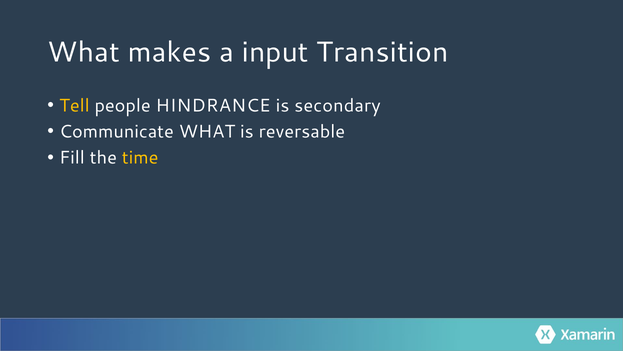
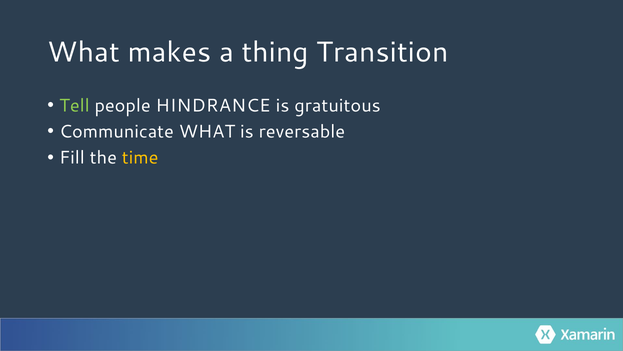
input: input -> thing
Tell colour: yellow -> light green
secondary: secondary -> gratuitous
